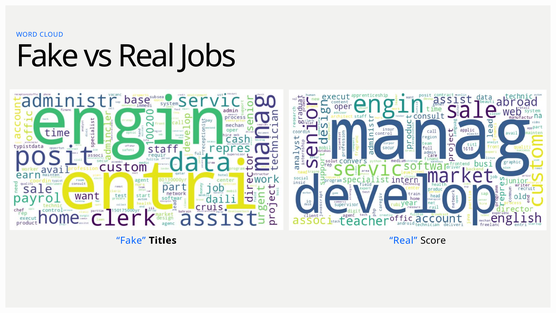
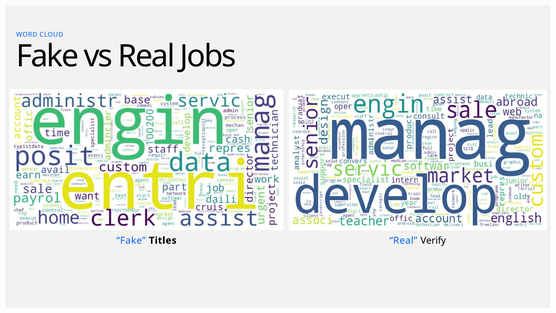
Score: Score -> Verify
